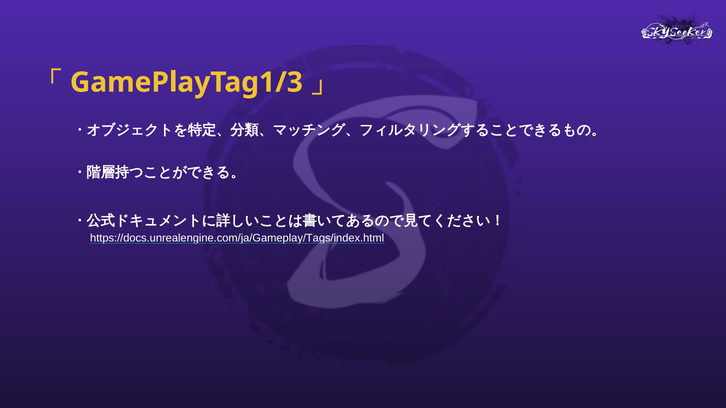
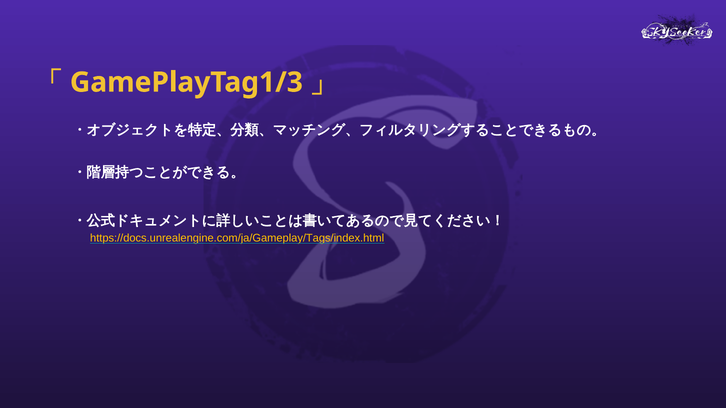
https://docs.unrealengine.com/ja/Gameplay/Tags/index.html colour: white -> yellow
